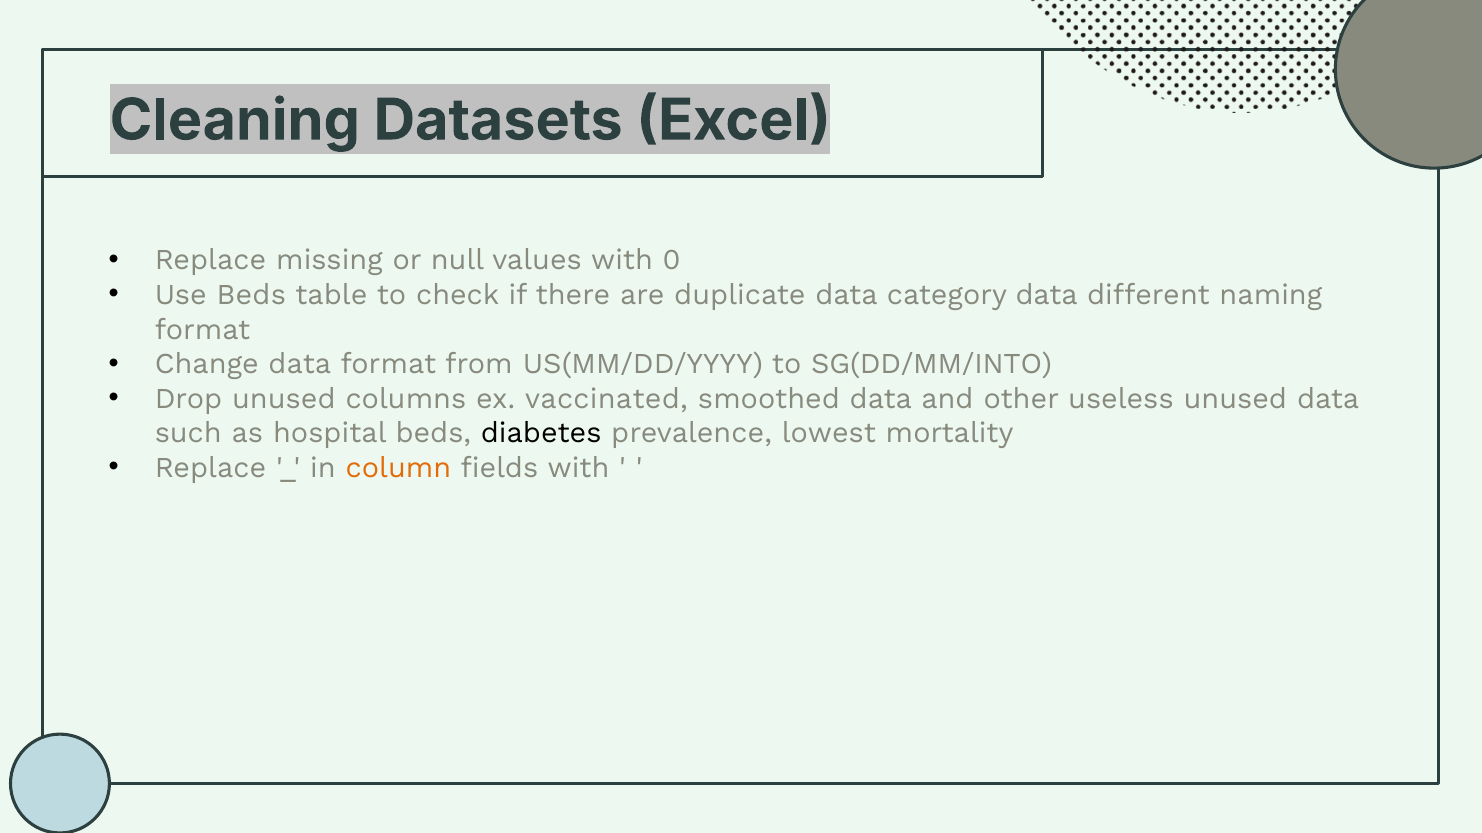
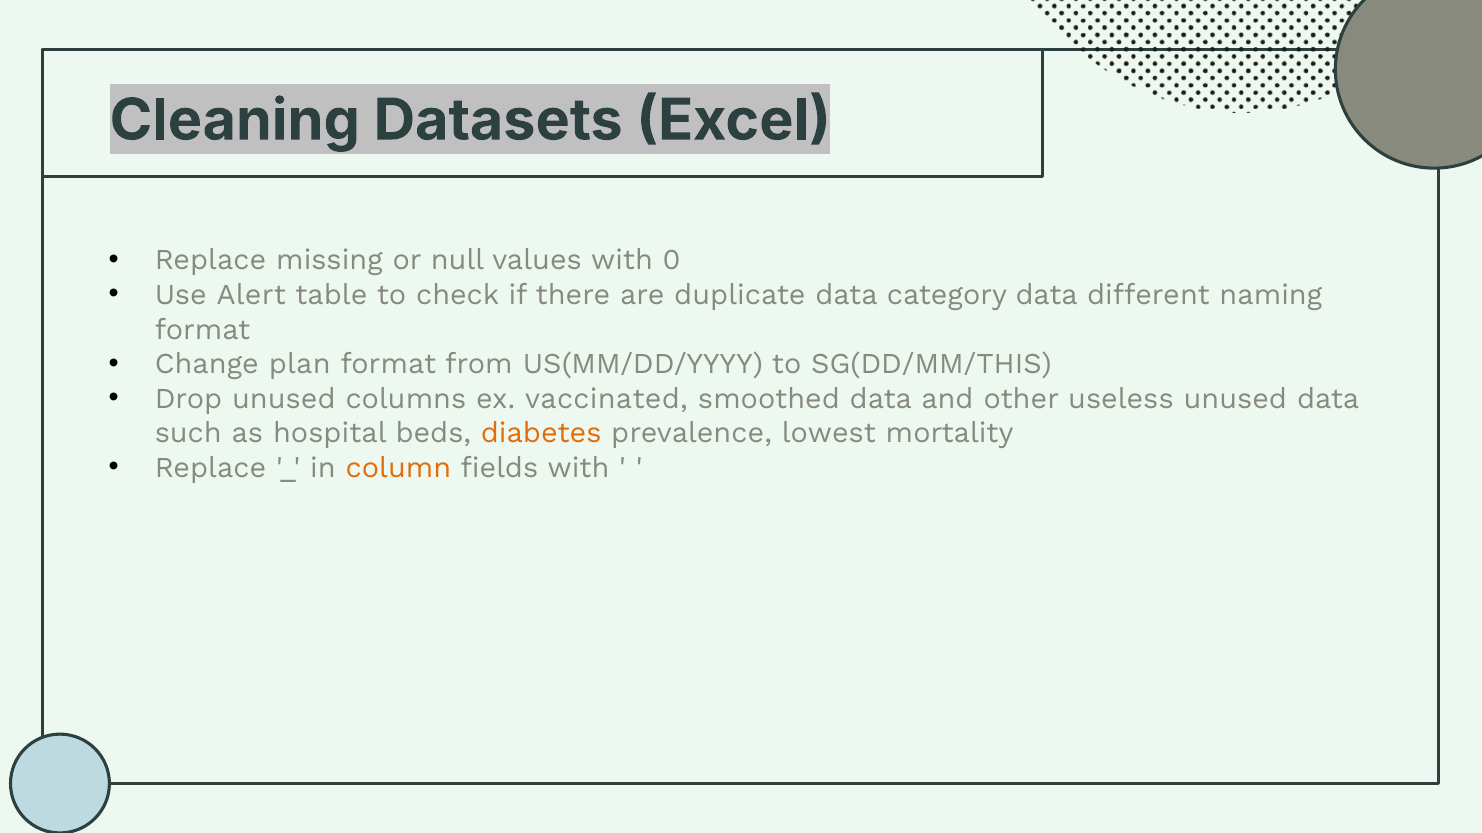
Use Beds: Beds -> Alert
Change data: data -> plan
SG(DD/MM/INTO: SG(DD/MM/INTO -> SG(DD/MM/THIS
diabetes colour: black -> orange
